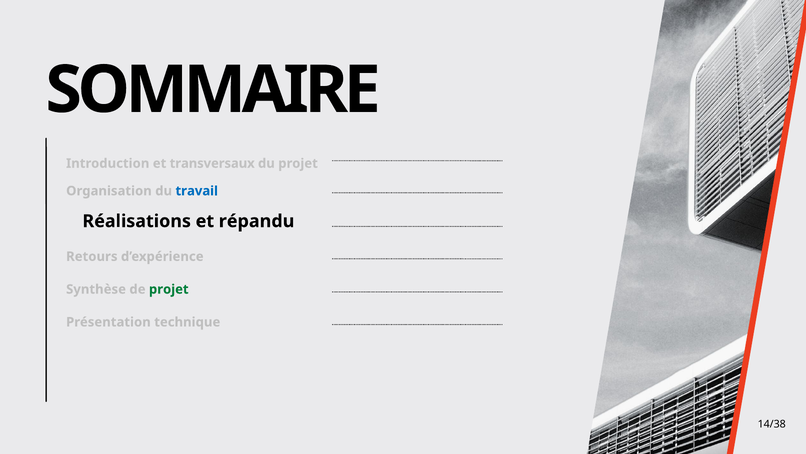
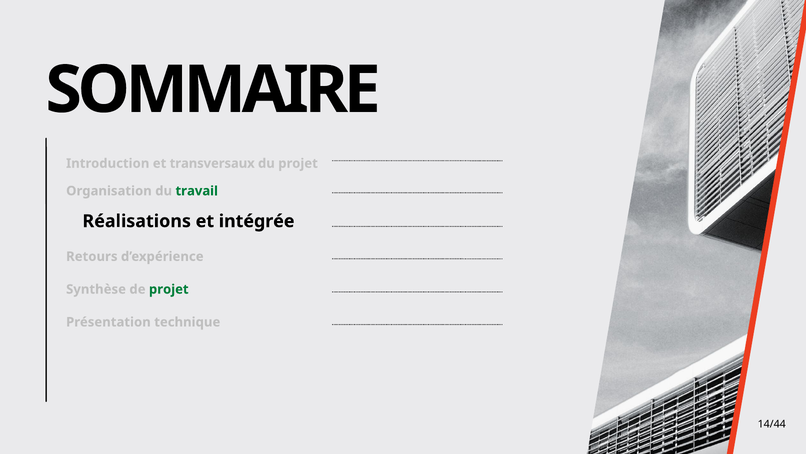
travail colour: blue -> green
répandu: répandu -> intégrée
14/38: 14/38 -> 14/44
